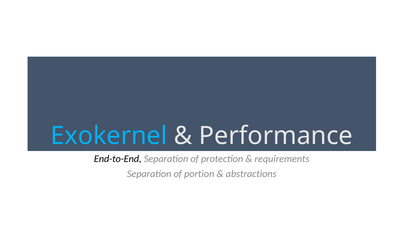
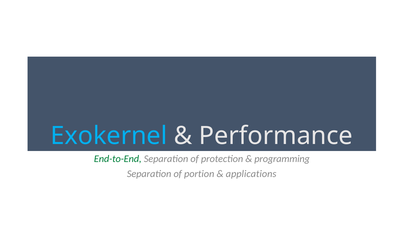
End-to-End colour: black -> green
requirements: requirements -> programming
abstractions: abstractions -> applications
